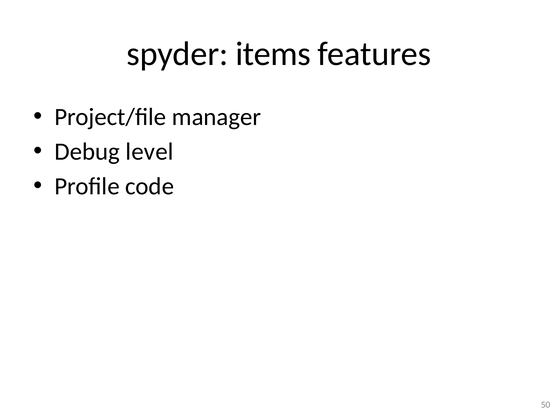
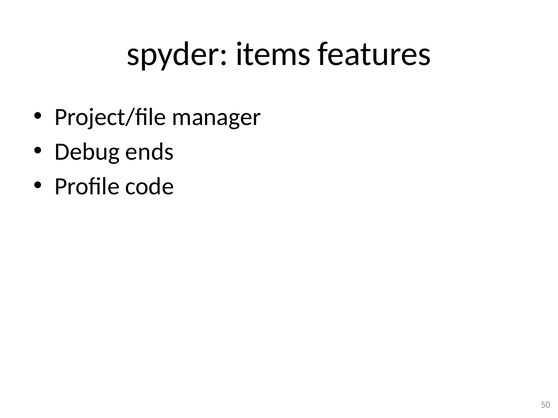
level: level -> ends
